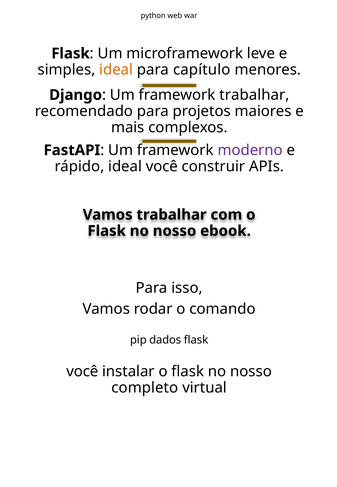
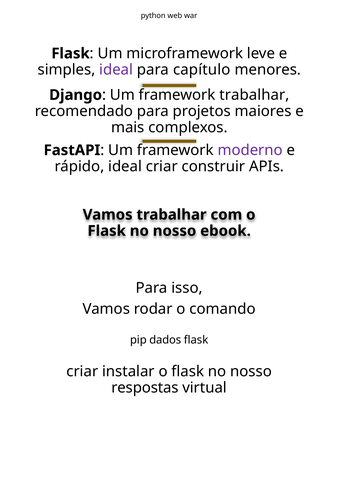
ideal at (116, 70) colour: orange -> purple
ideal você: você -> criar
você at (82, 371): você -> criar
completo: completo -> respostas
